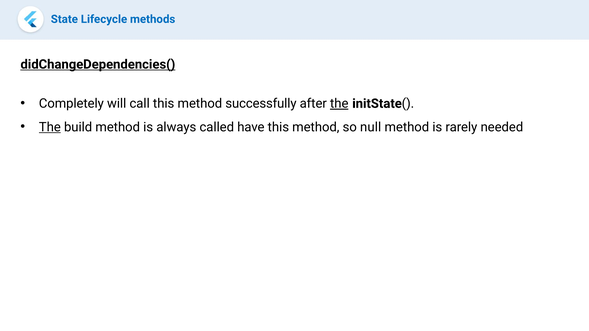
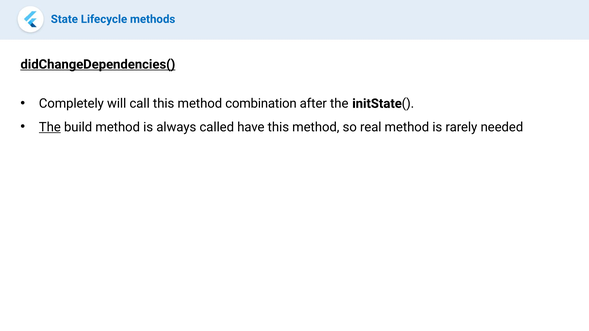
successfully: successfully -> combination
the at (339, 104) underline: present -> none
null: null -> real
